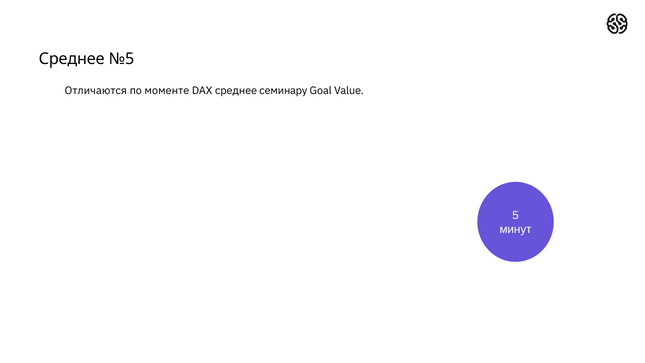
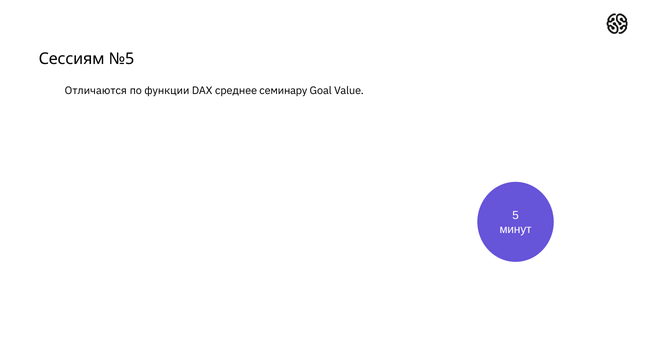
Среднее at (72, 59): Среднее -> Сессиям
моменте: моменте -> функции
